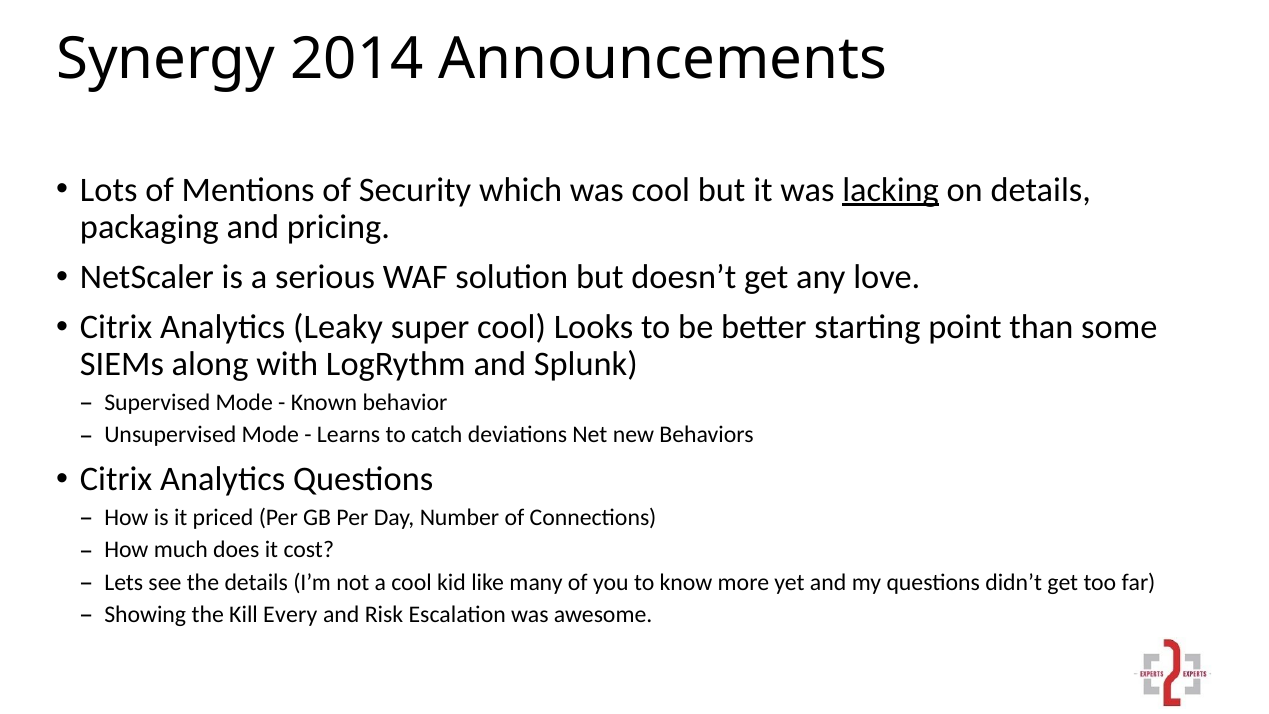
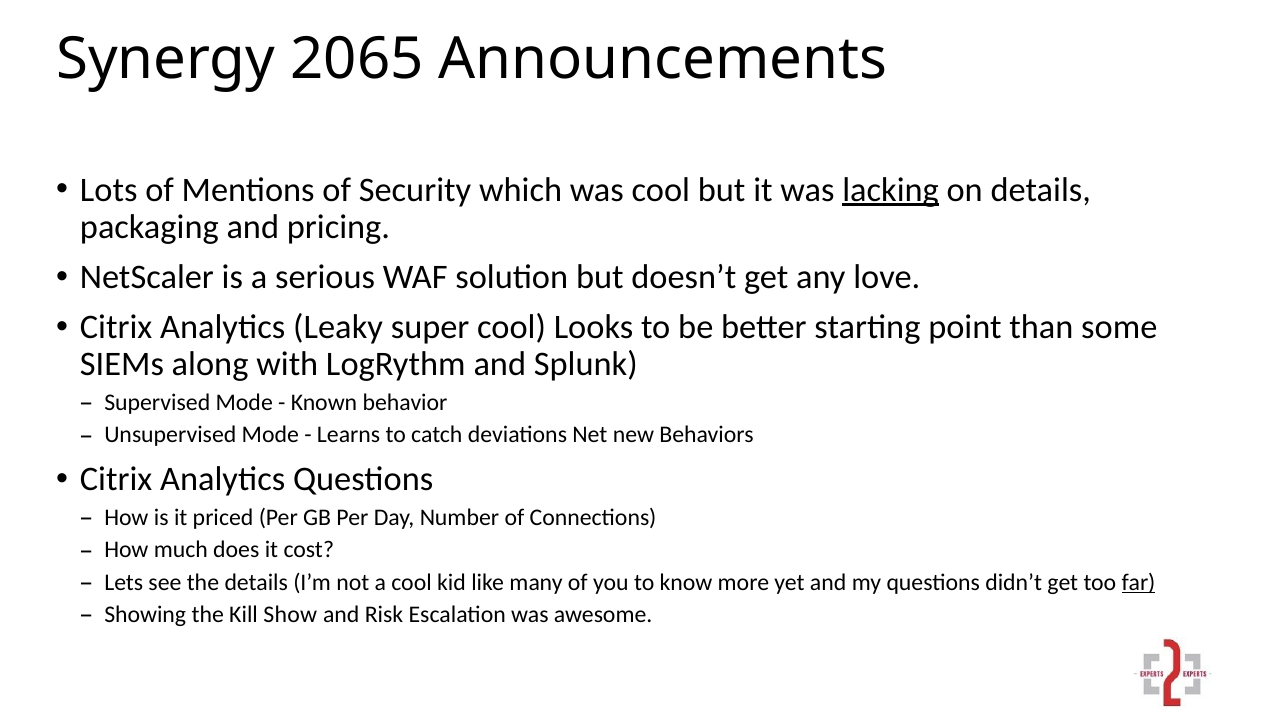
2014: 2014 -> 2065
far underline: none -> present
Every: Every -> Show
